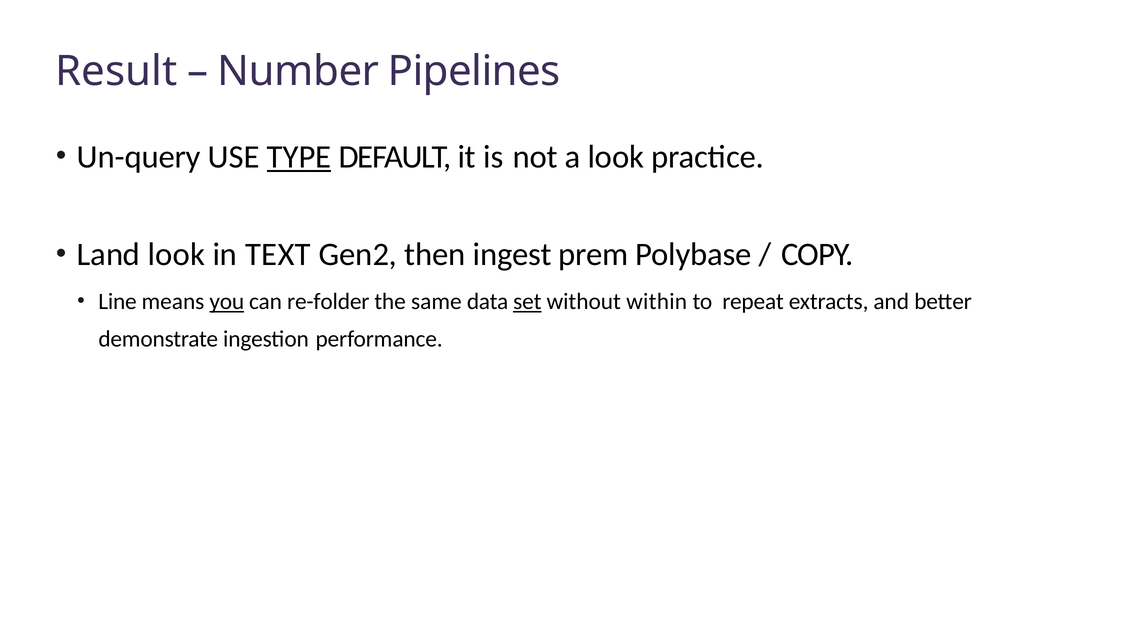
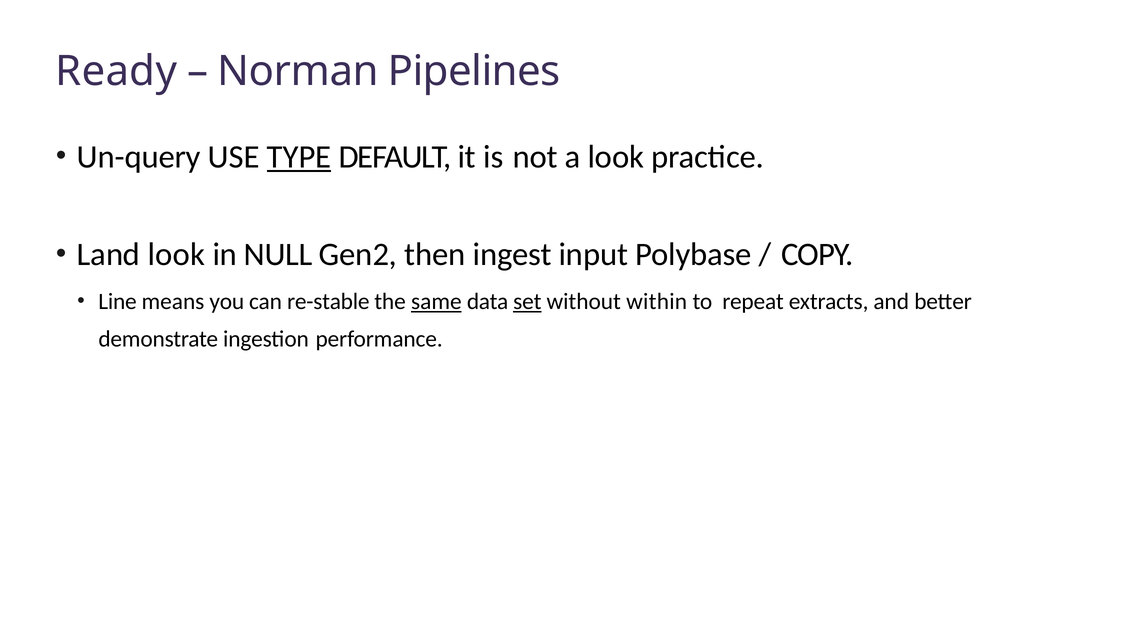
Result: Result -> Ready
Number: Number -> Norman
TEXT: TEXT -> NULL
prem: prem -> input
you underline: present -> none
re-folder: re-folder -> re-stable
same underline: none -> present
